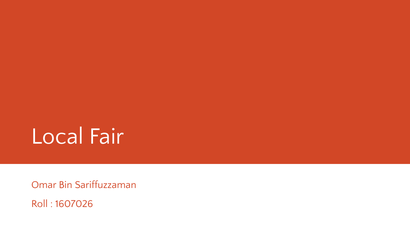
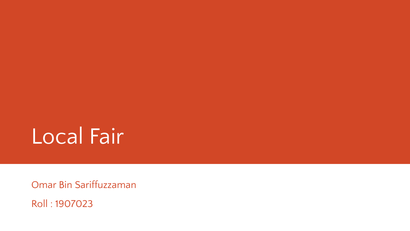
1607026: 1607026 -> 1907023
